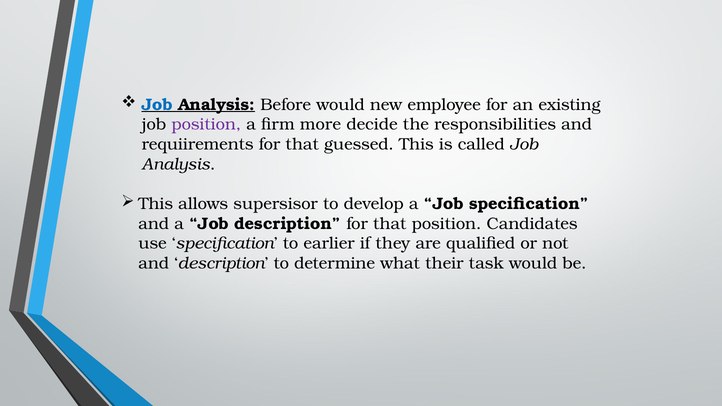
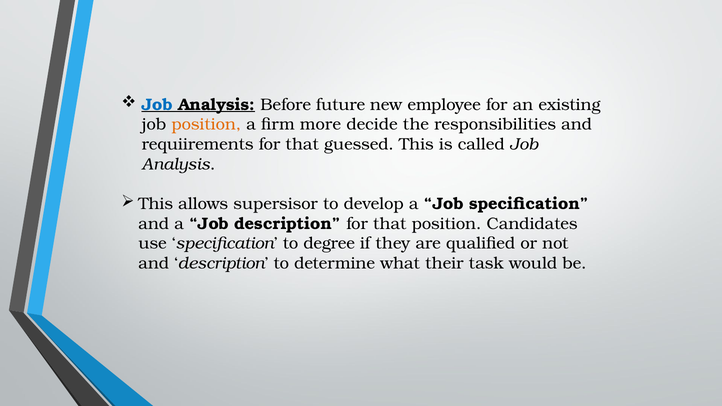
Before would: would -> future
position at (206, 124) colour: purple -> orange
earlier: earlier -> degree
